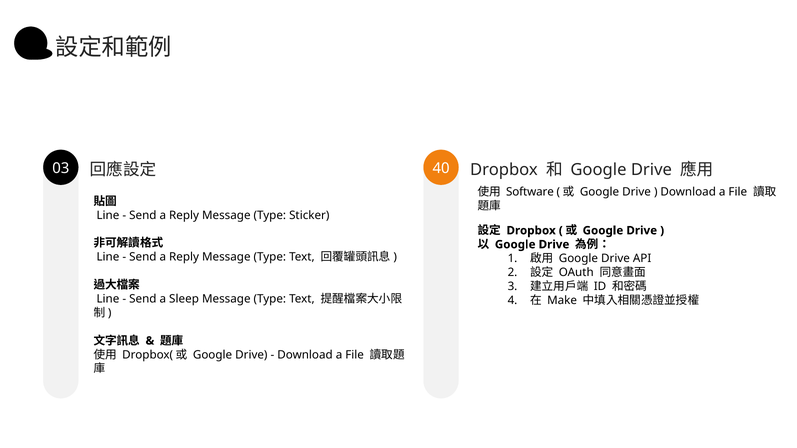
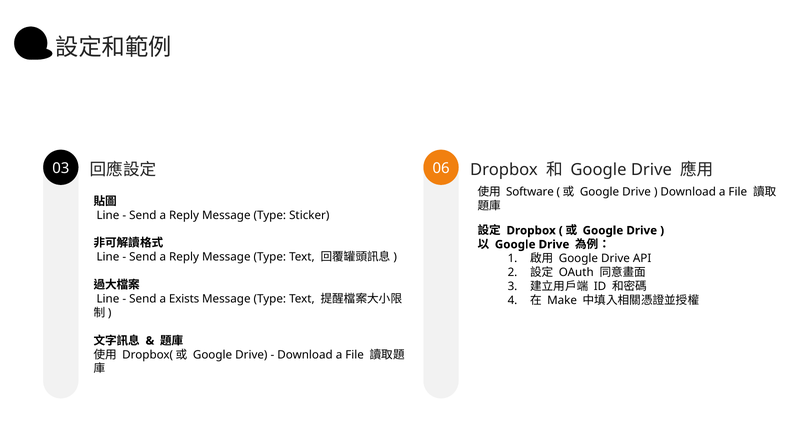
40: 40 -> 06
Sleep: Sleep -> Exists
